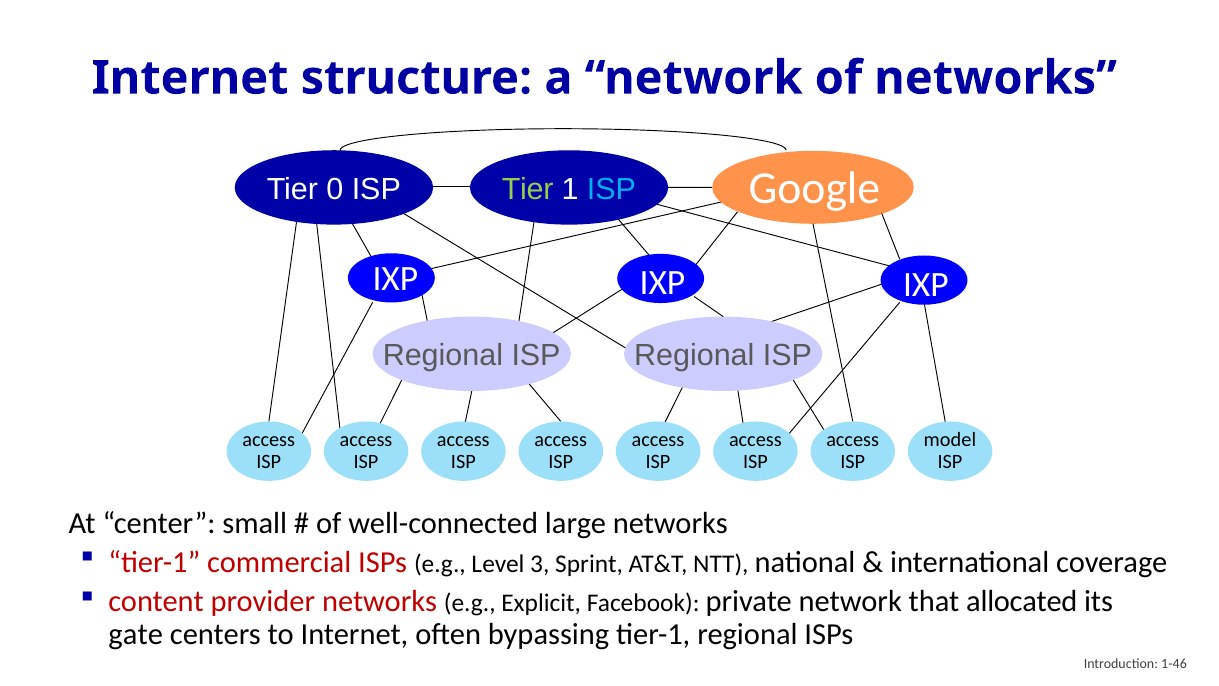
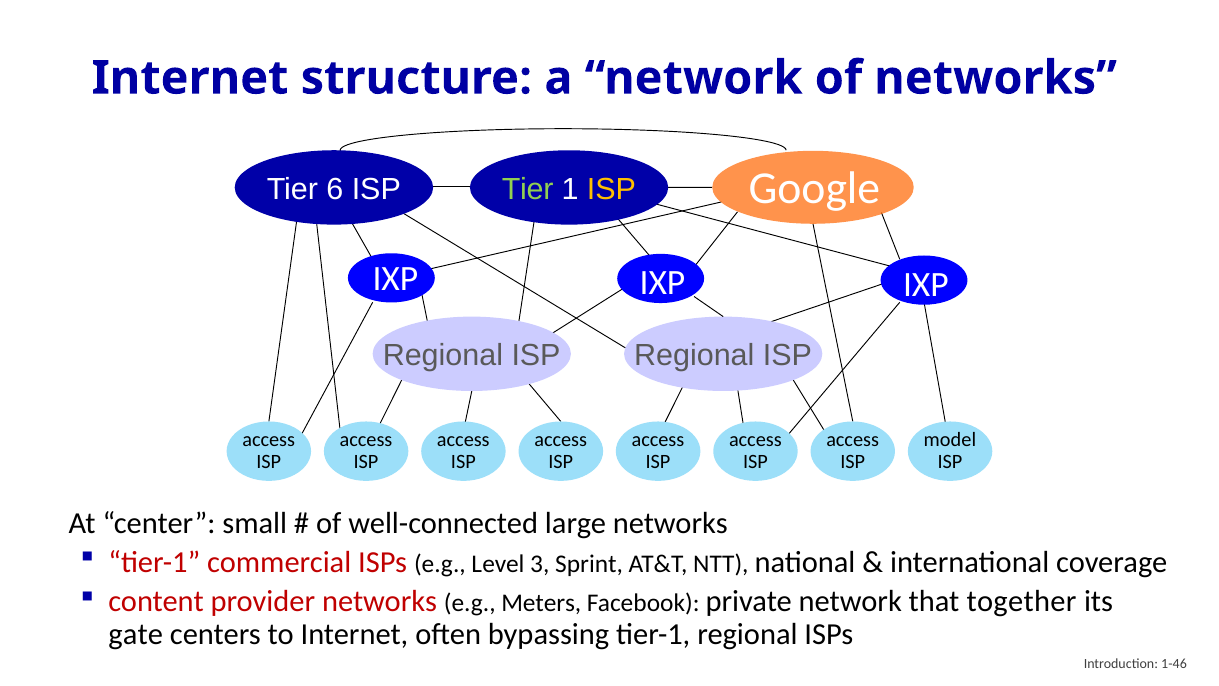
0: 0 -> 6
ISP at (611, 189) colour: light blue -> yellow
Explicit: Explicit -> Meters
allocated: allocated -> together
